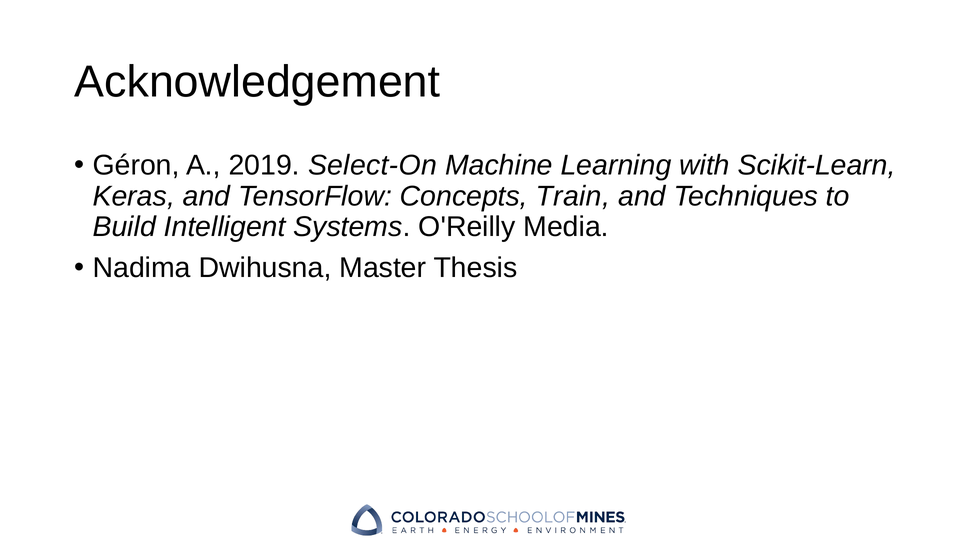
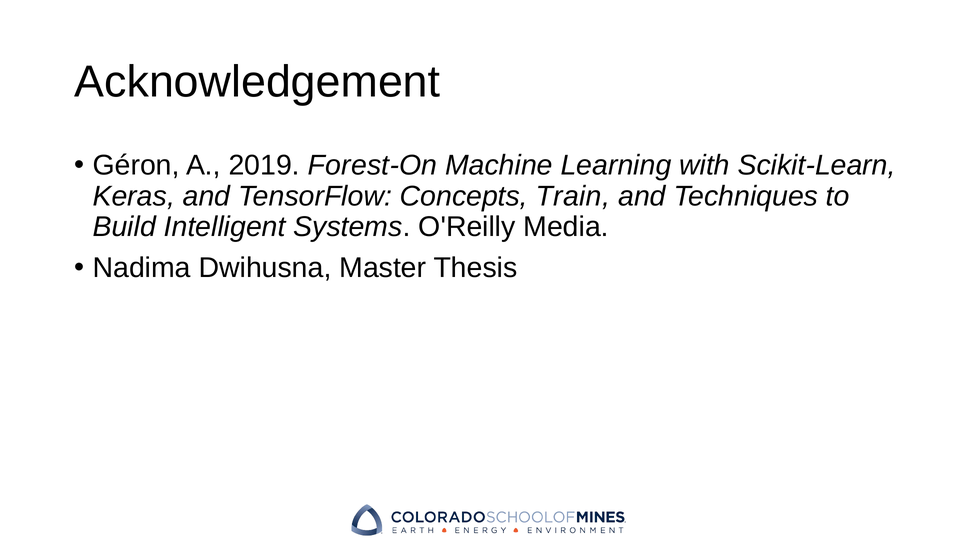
Select-On: Select-On -> Forest-On
